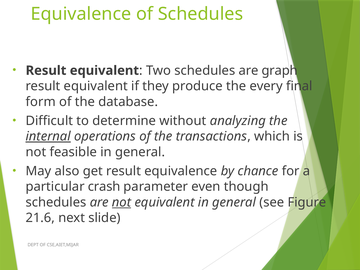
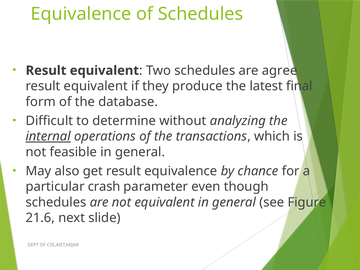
graph: graph -> agree
every: every -> latest
not at (122, 202) underline: present -> none
